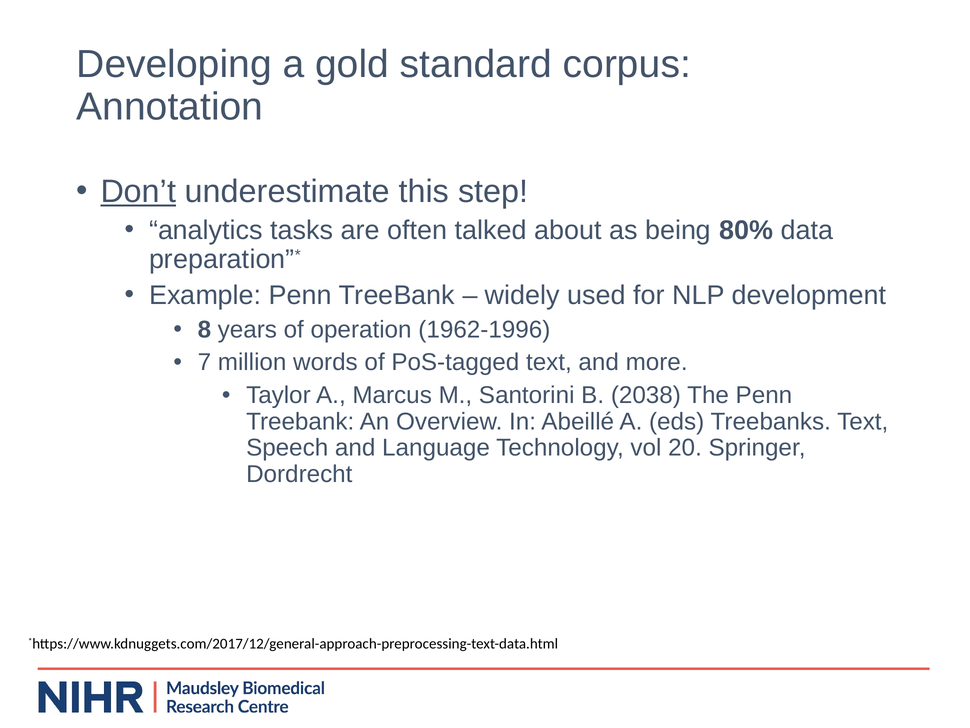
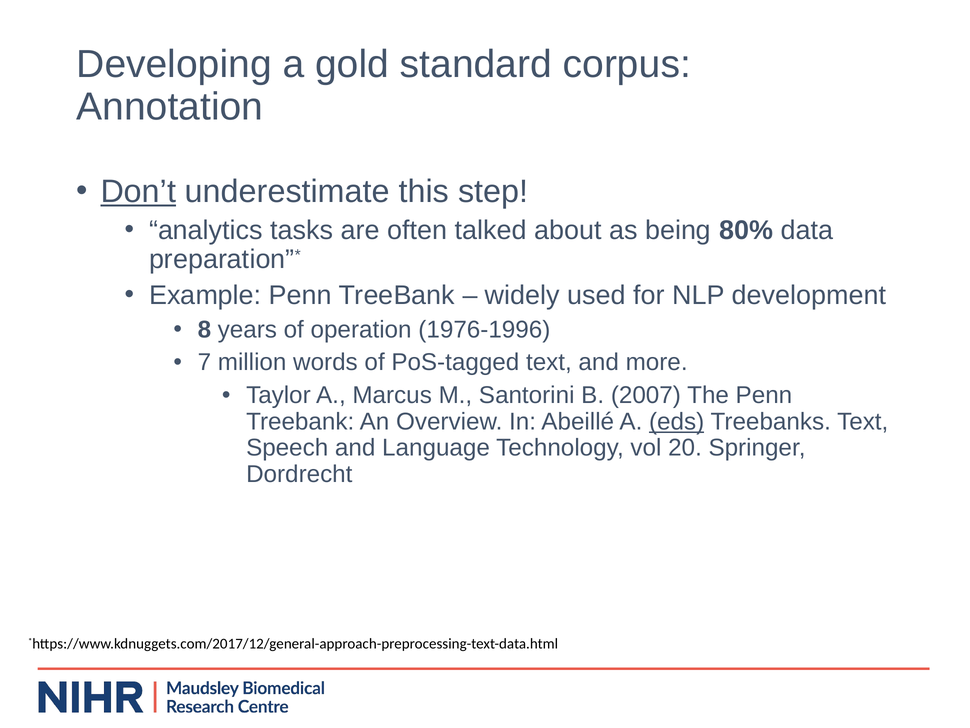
1962-1996: 1962-1996 -> 1976-1996
2038: 2038 -> 2007
eds underline: none -> present
